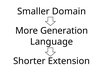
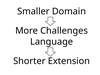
Generation: Generation -> Challenges
